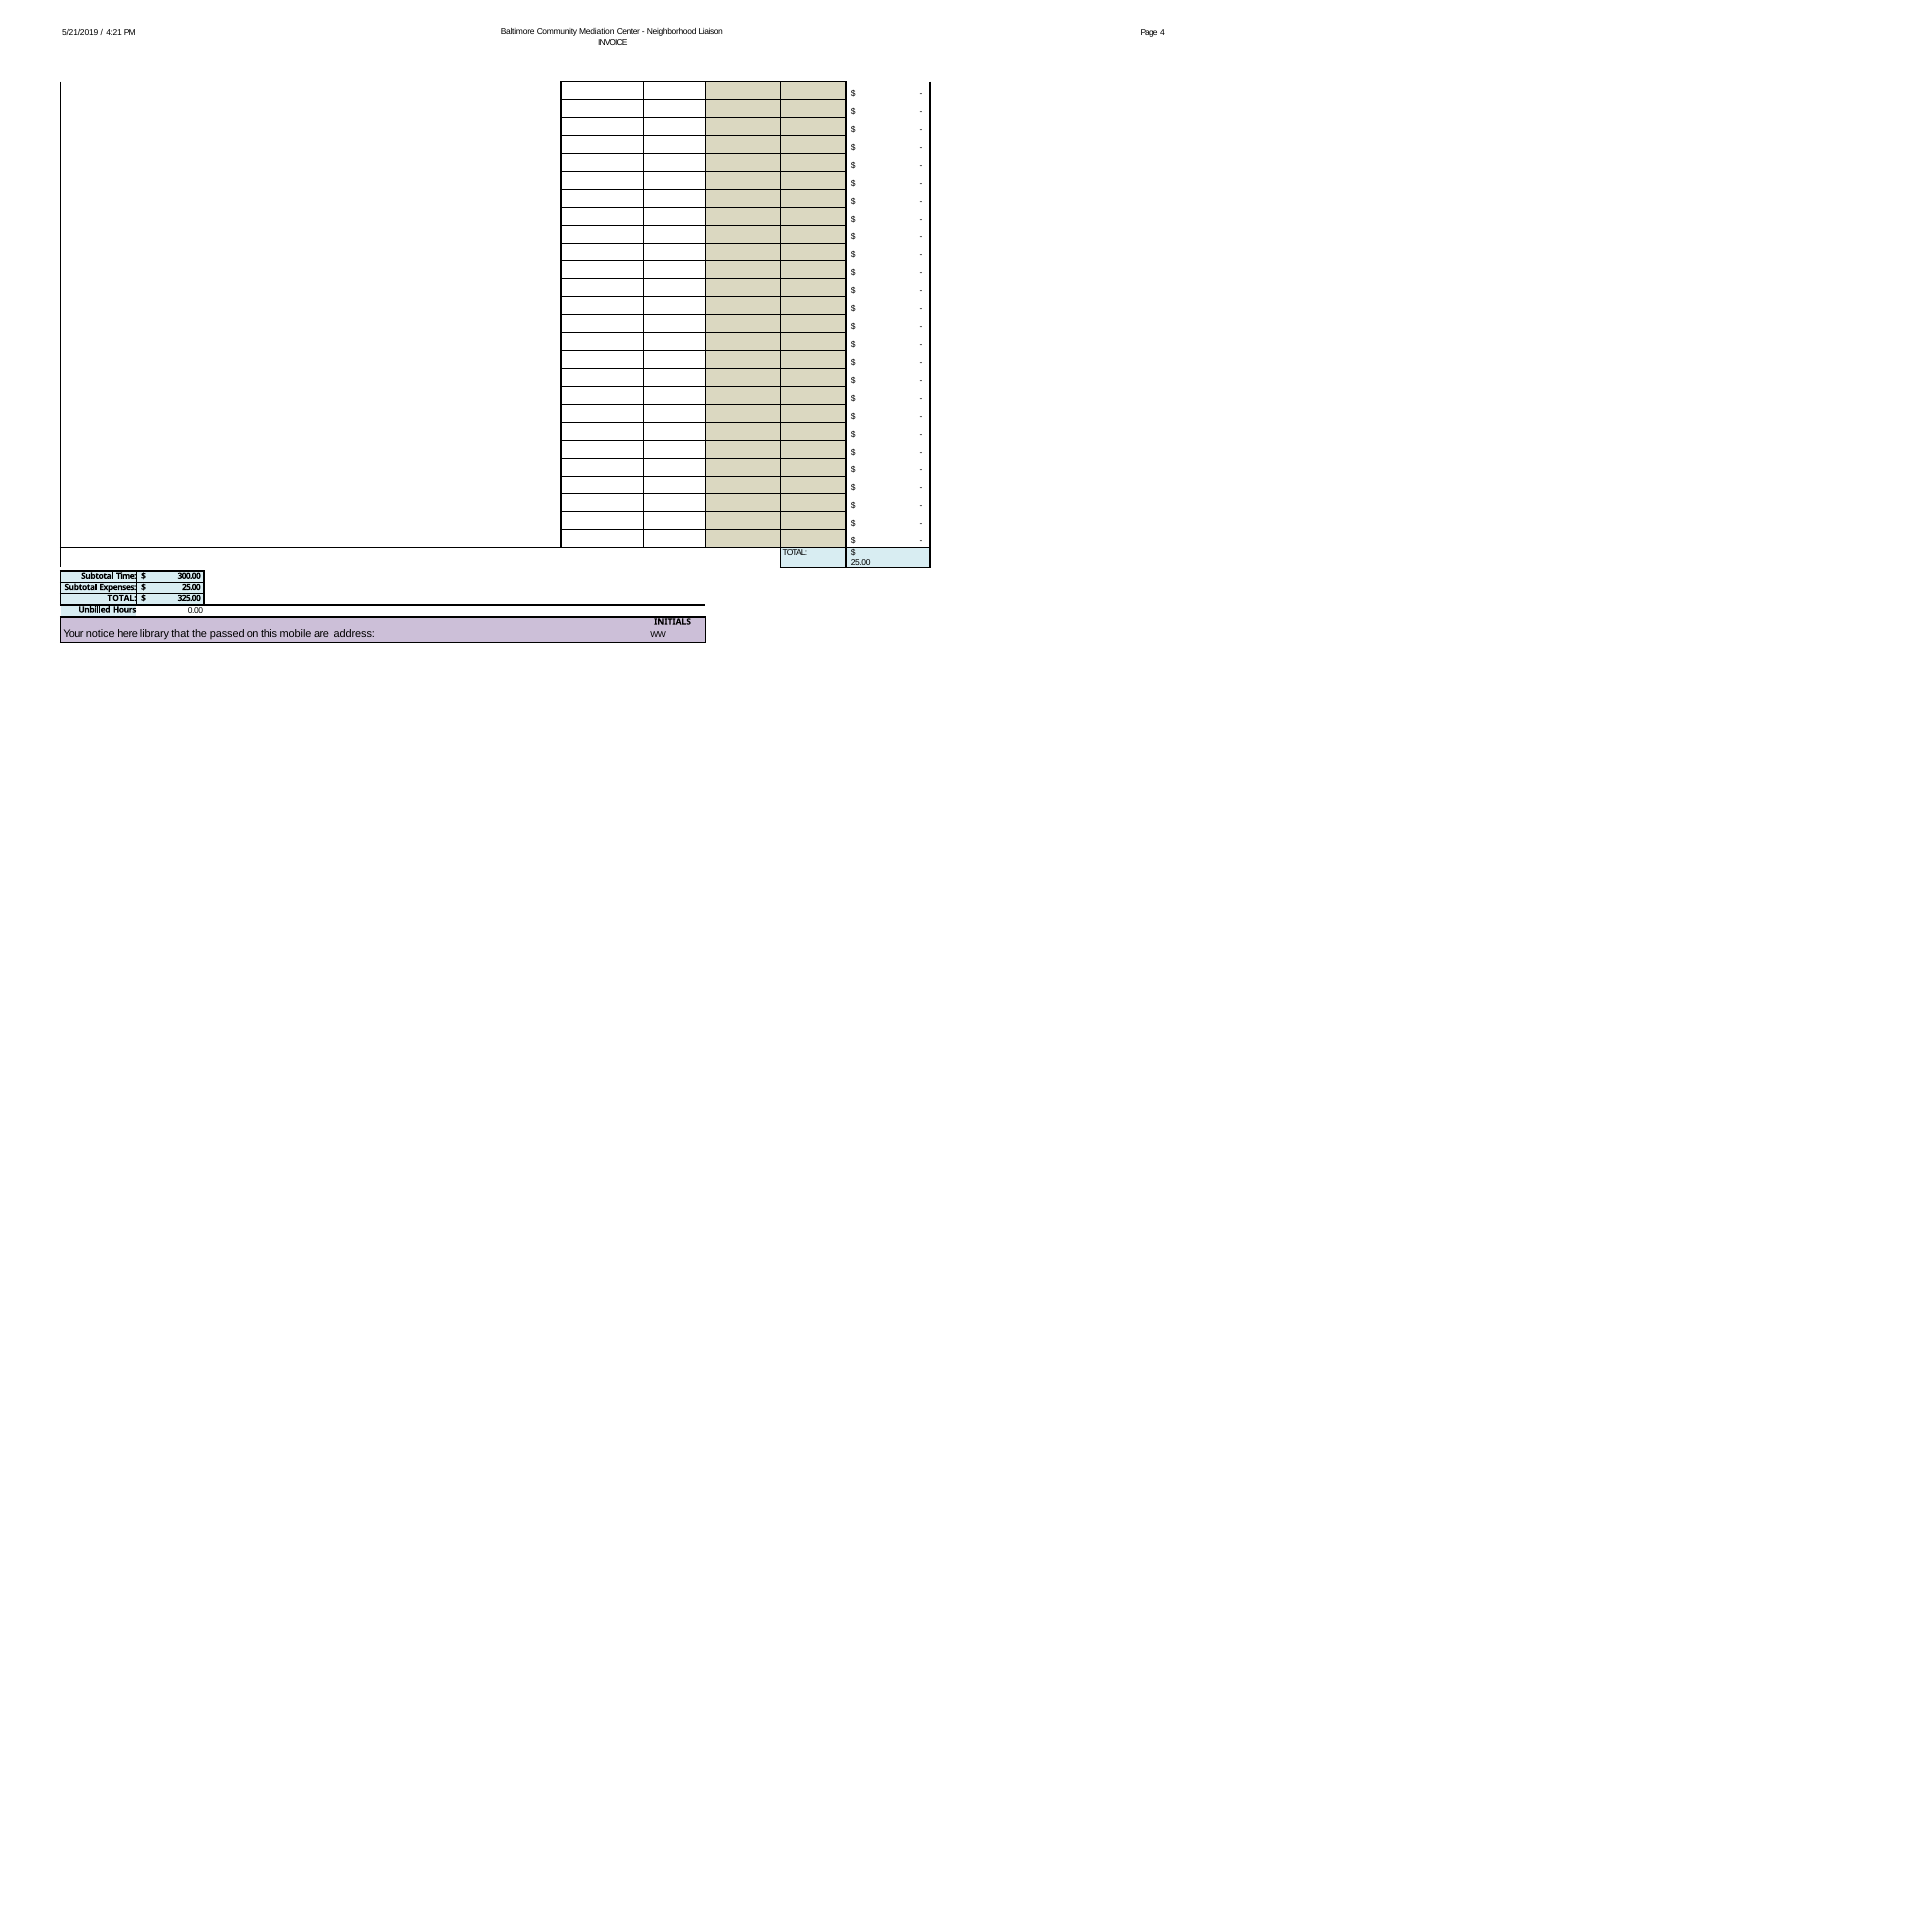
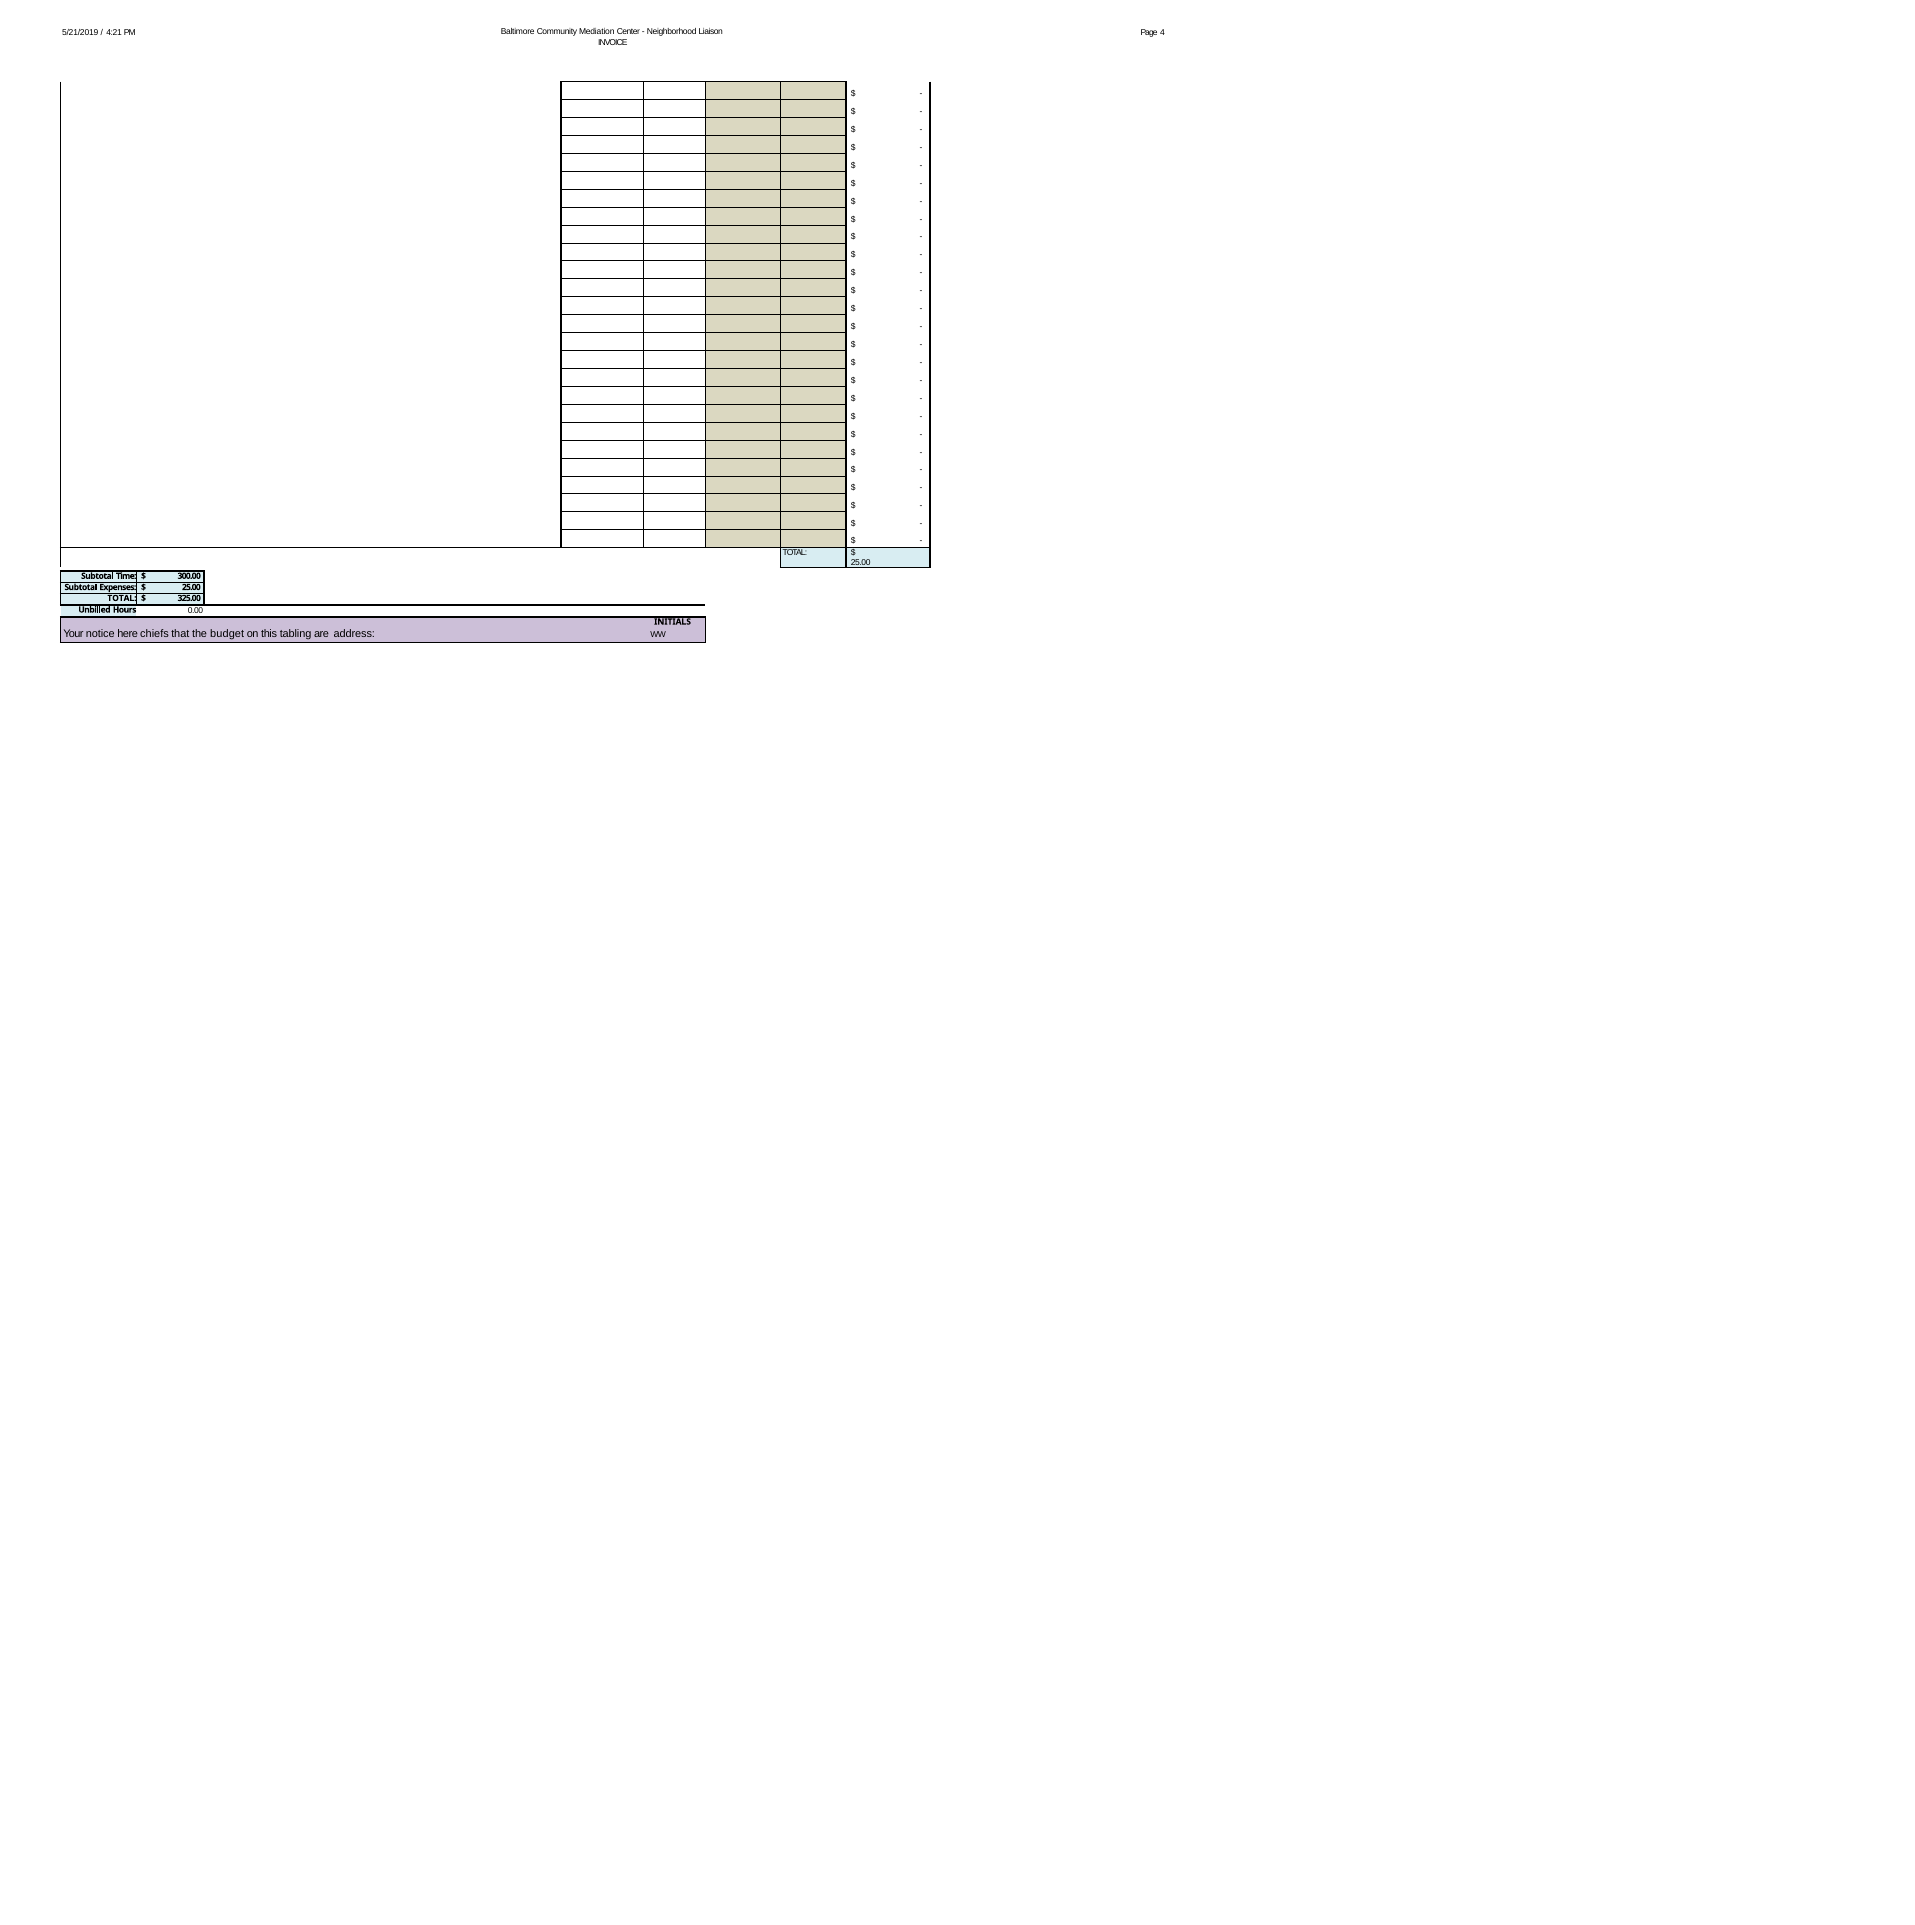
library: library -> chiefs
passed: passed -> budget
mobile: mobile -> tabling
